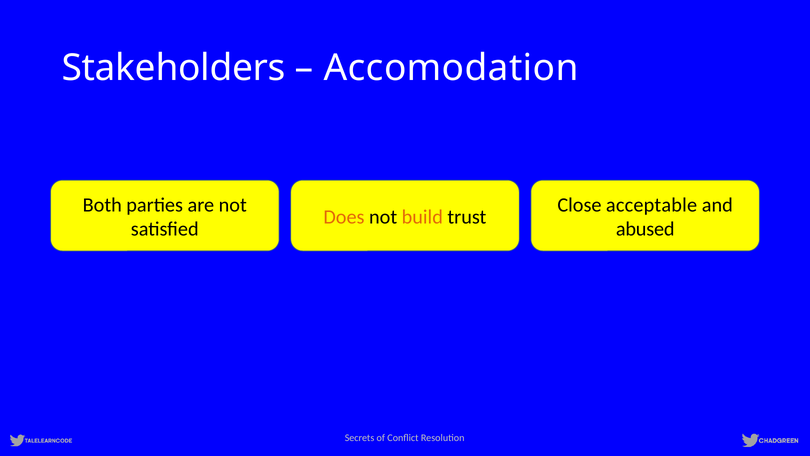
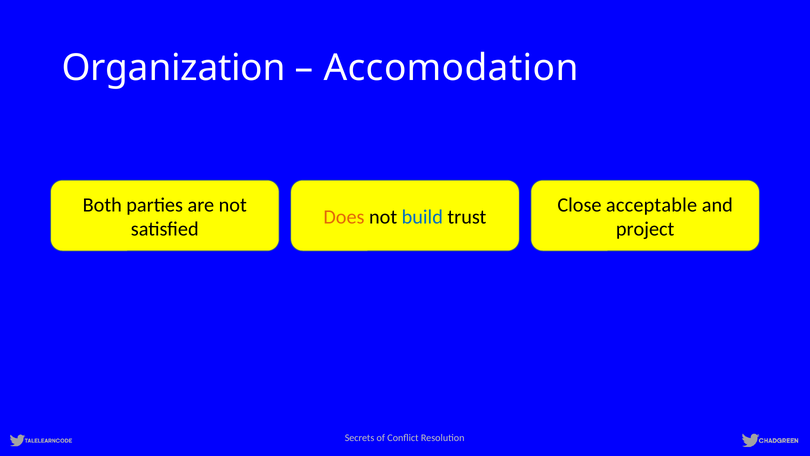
Stakeholders: Stakeholders -> Organization
build colour: orange -> blue
abused: abused -> project
